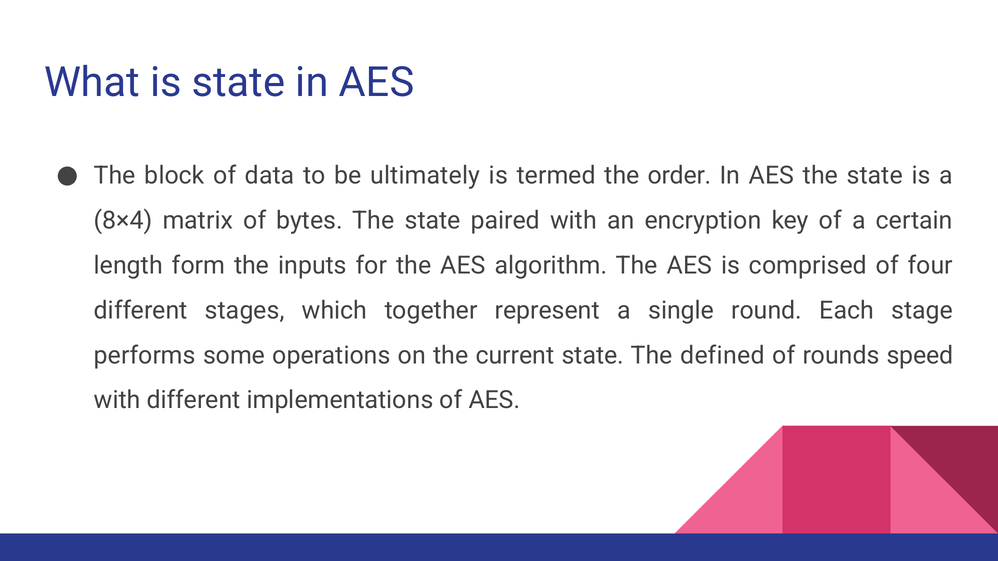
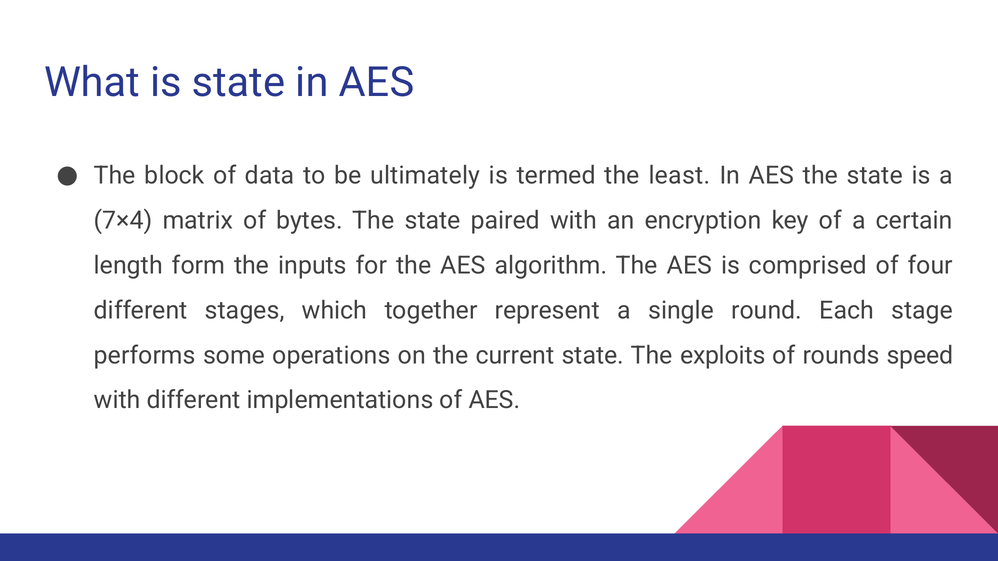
order: order -> least
8×4: 8×4 -> 7×4
defined: defined -> exploits
